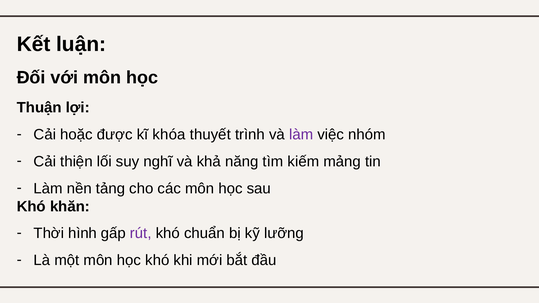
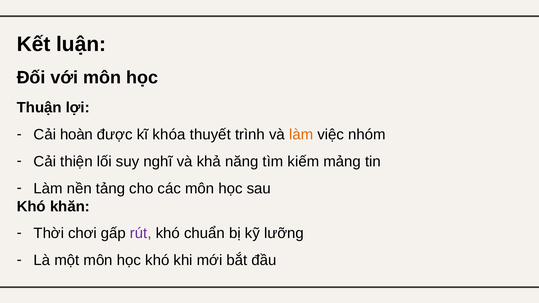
hoặc: hoặc -> hoàn
làm at (301, 135) colour: purple -> orange
hình: hình -> chơi
